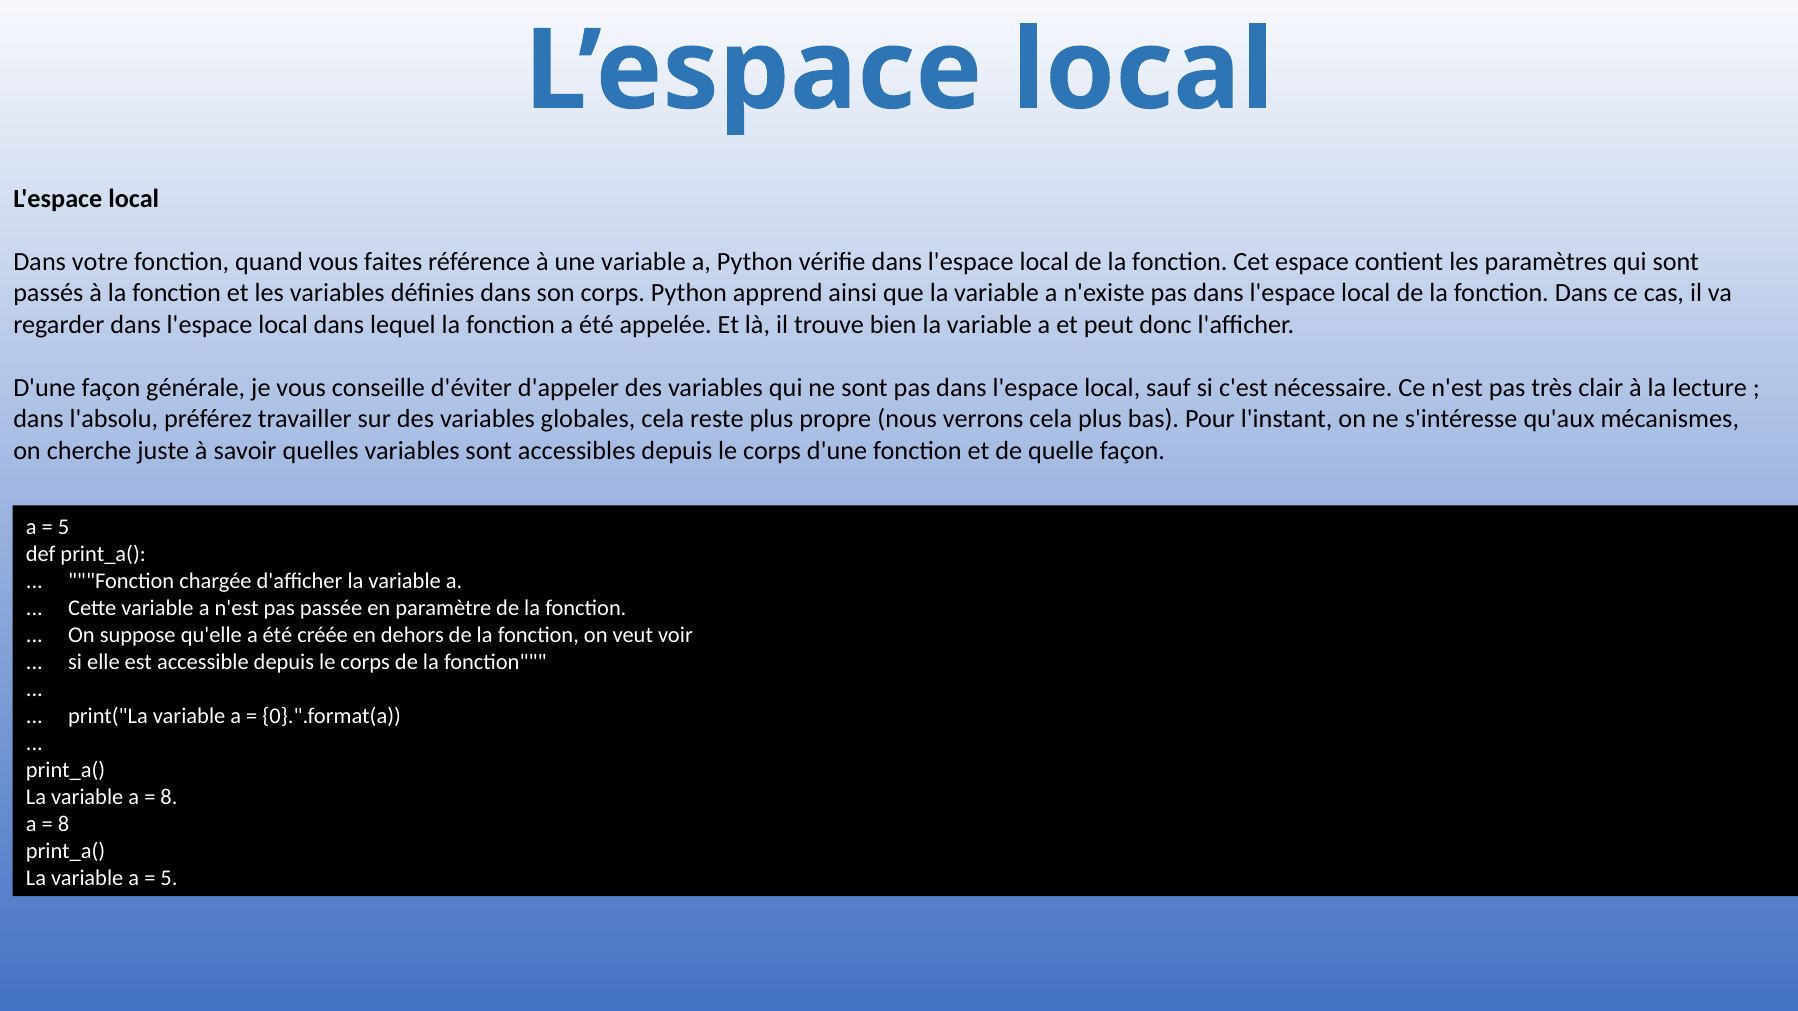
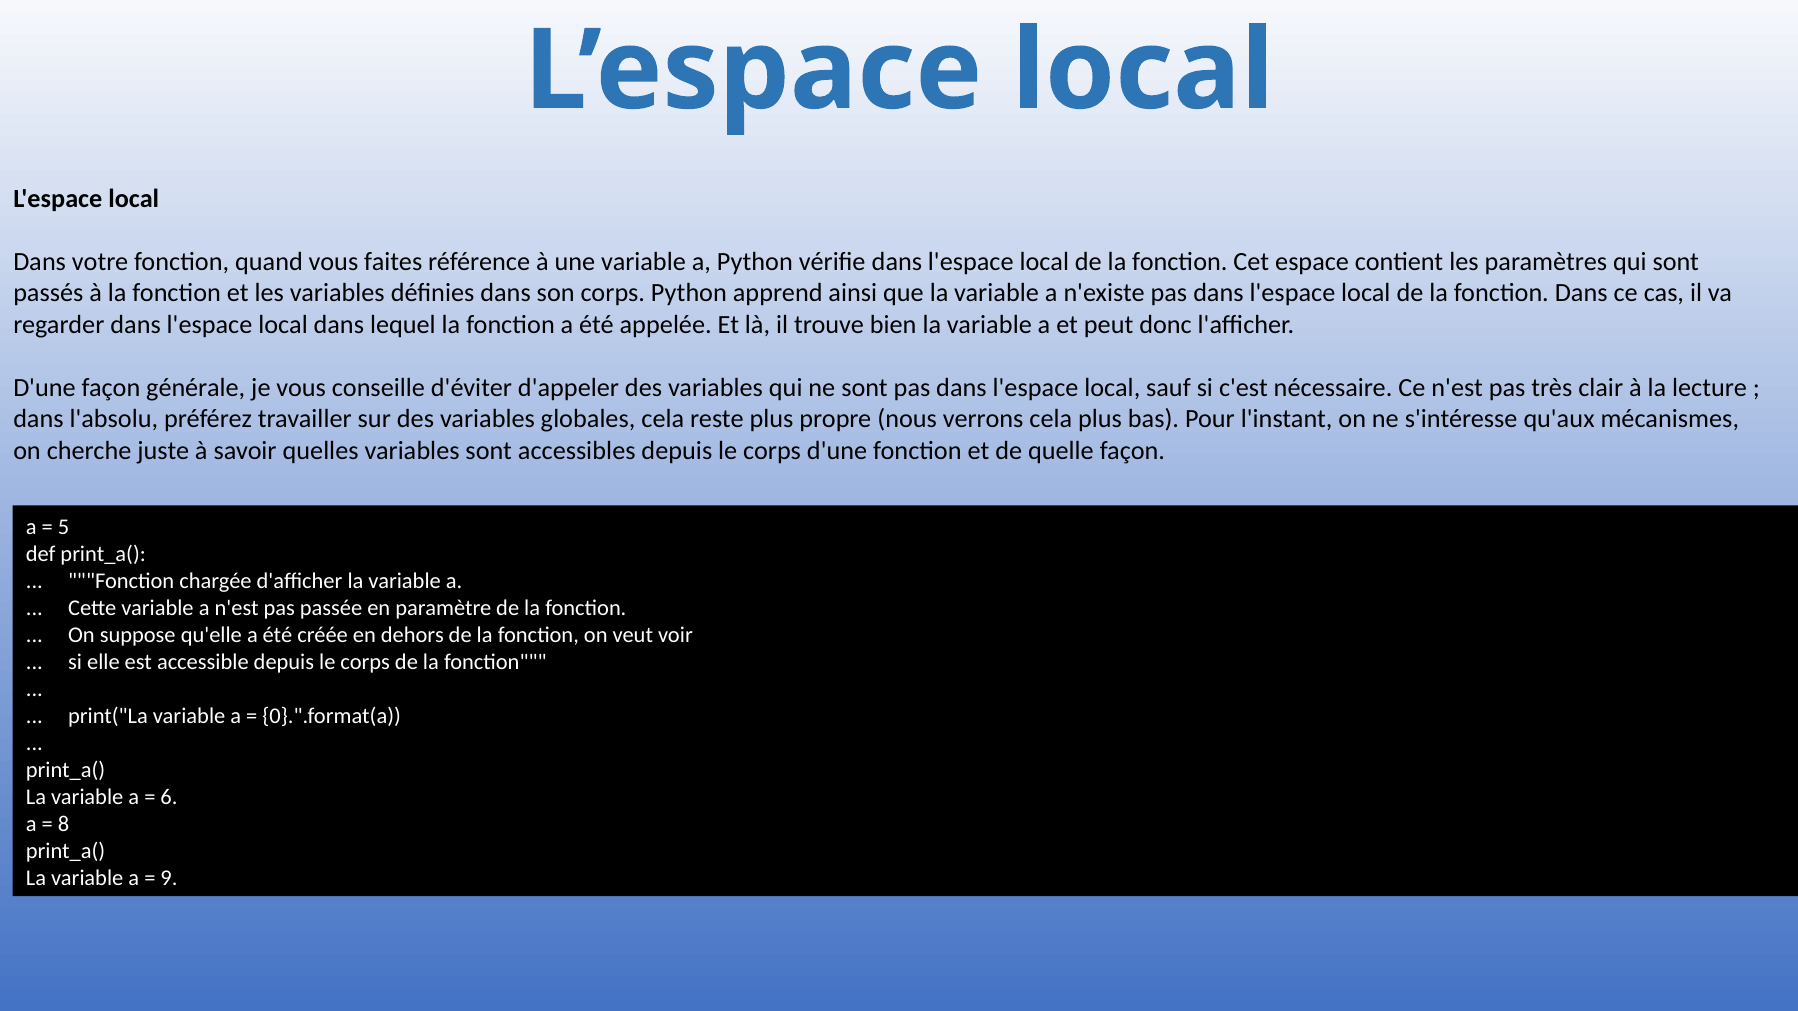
8 at (169, 797): 8 -> 6
5 at (169, 878): 5 -> 9
